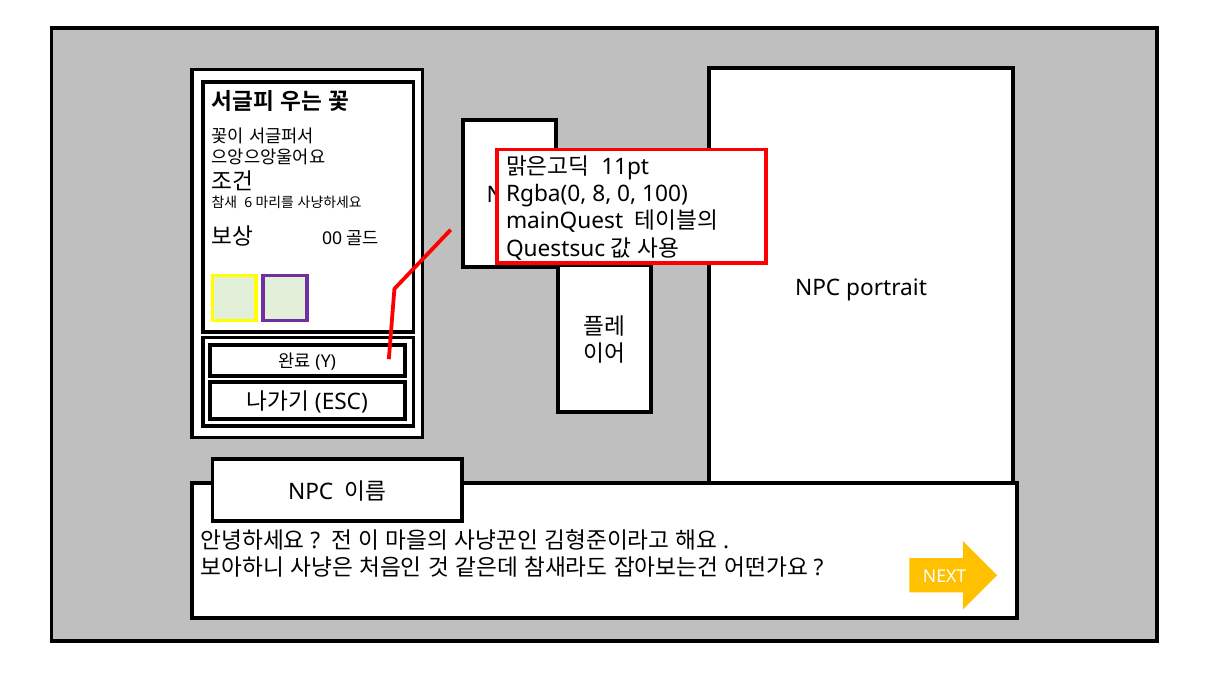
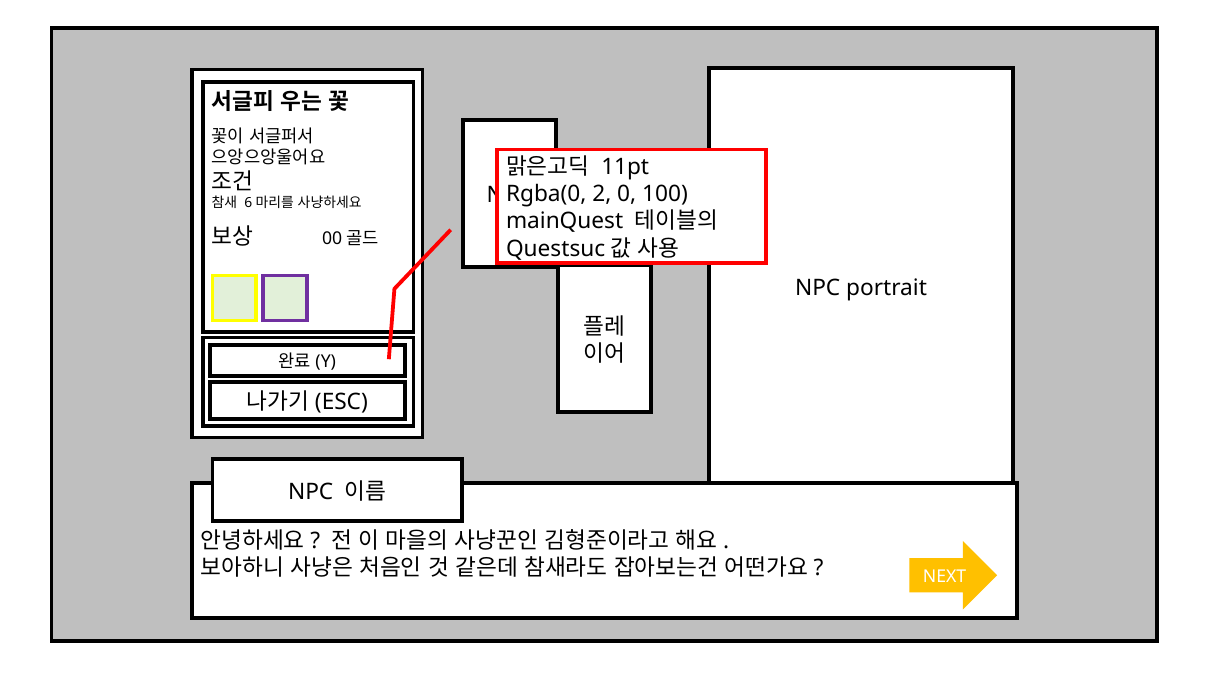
8: 8 -> 2
